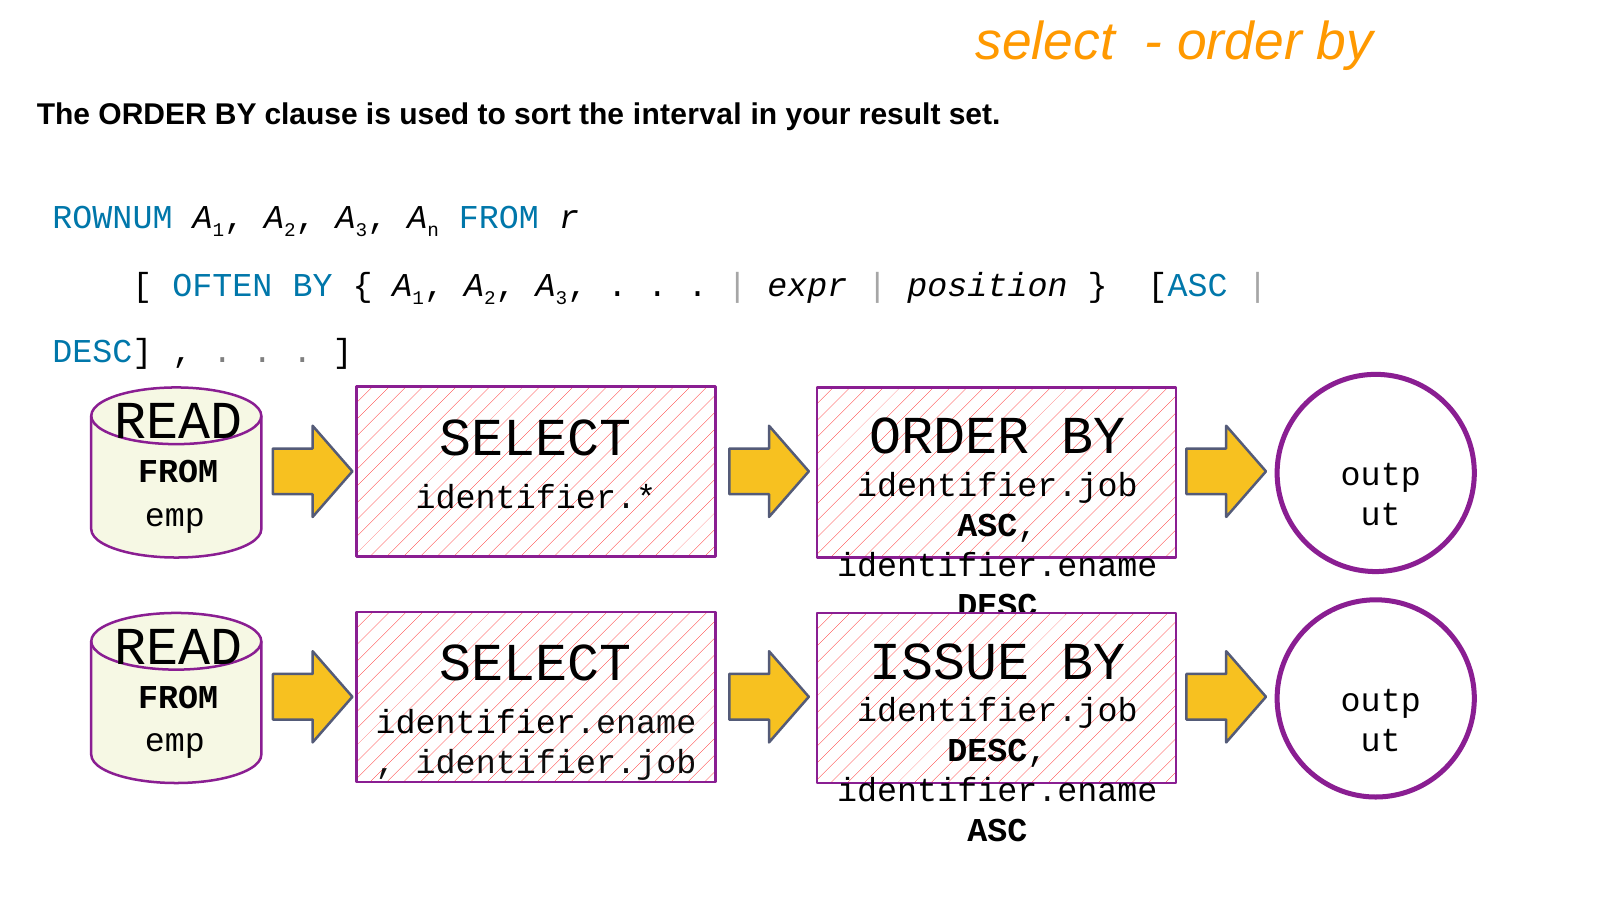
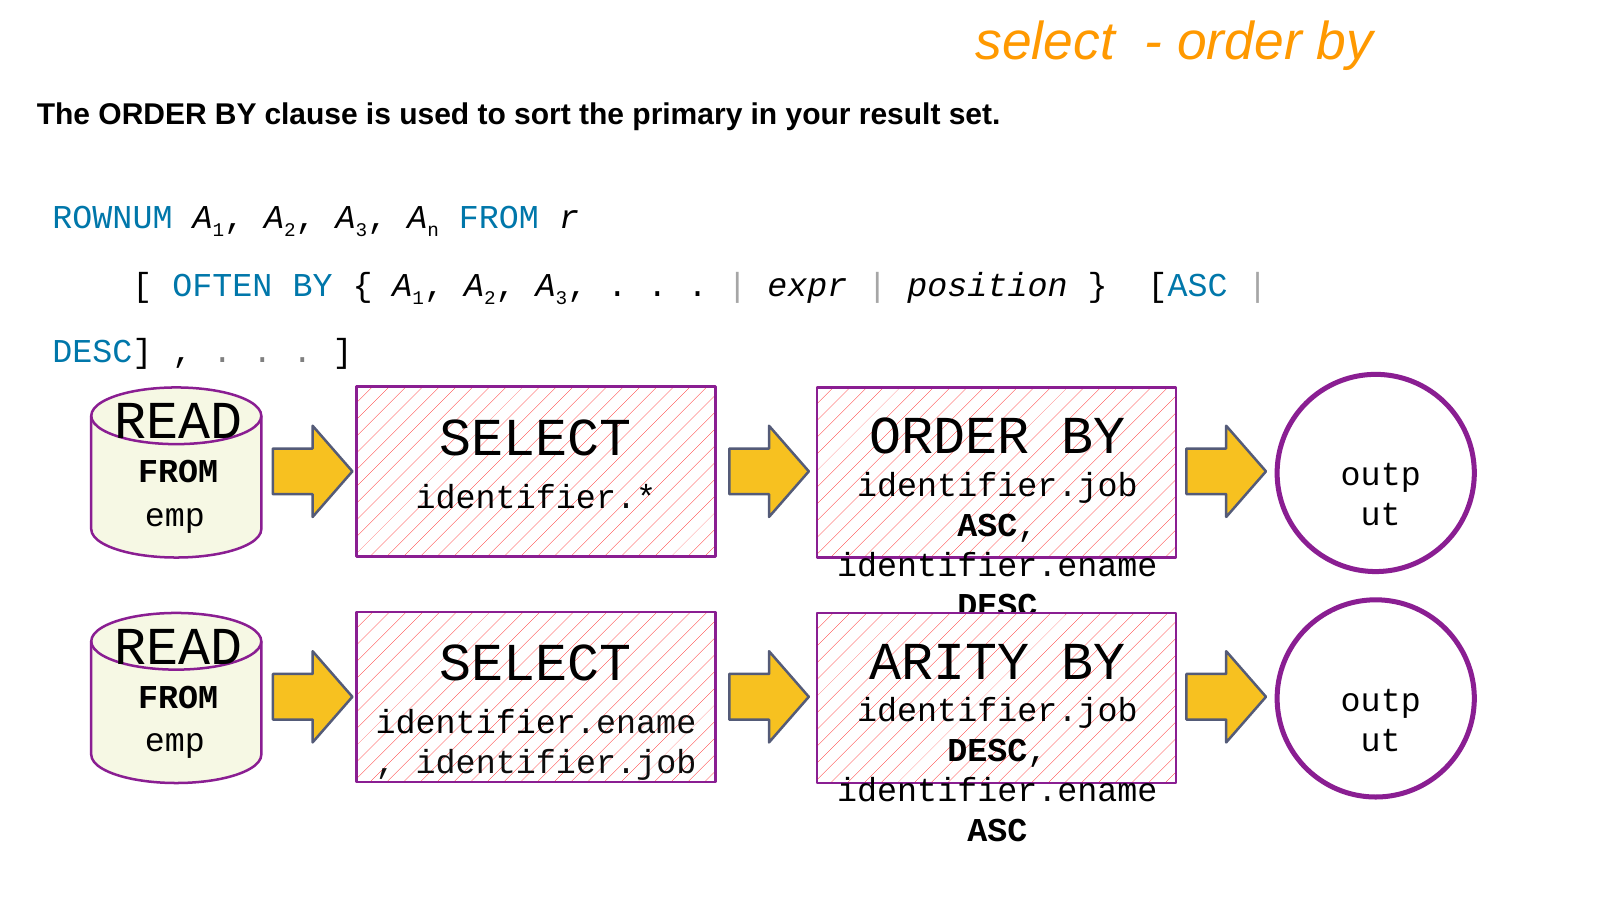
interval: interval -> primary
ISSUE: ISSUE -> ARITY
